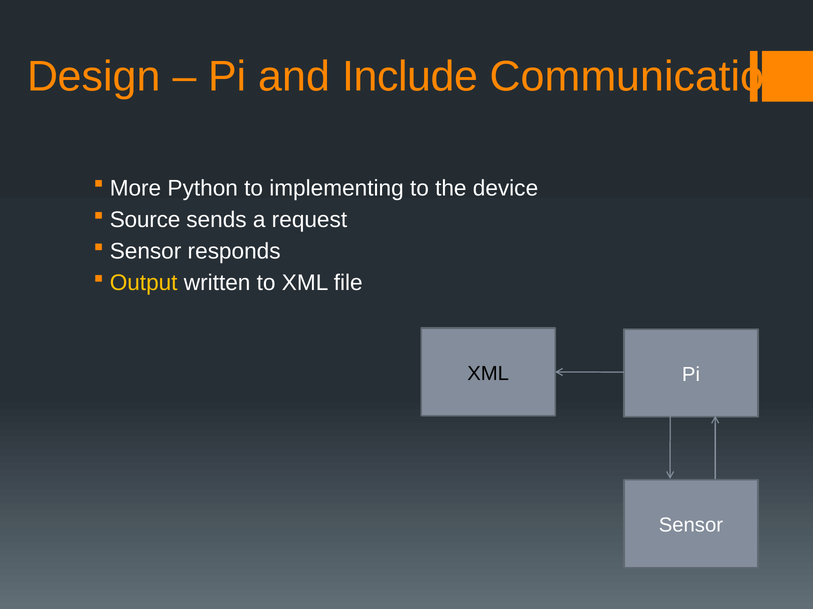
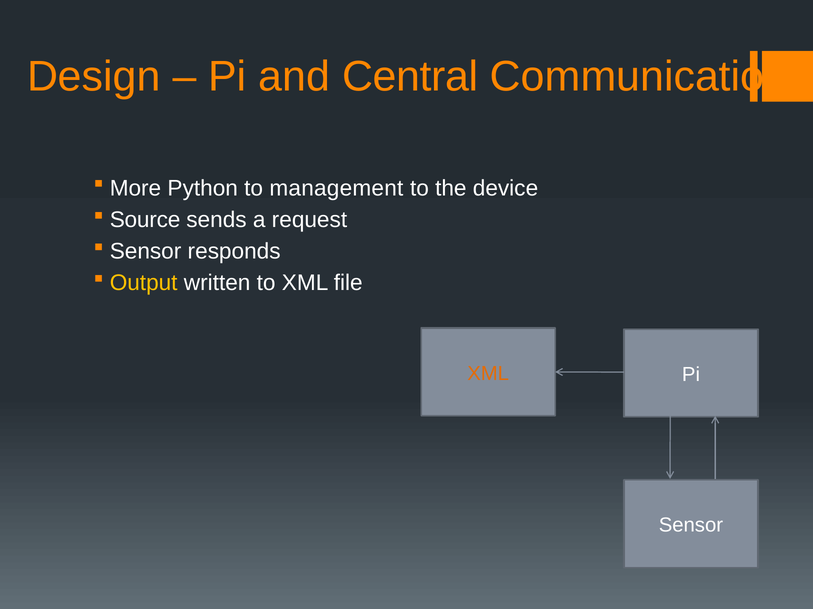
Include: Include -> Central
implementing: implementing -> management
XML at (488, 374) colour: black -> orange
